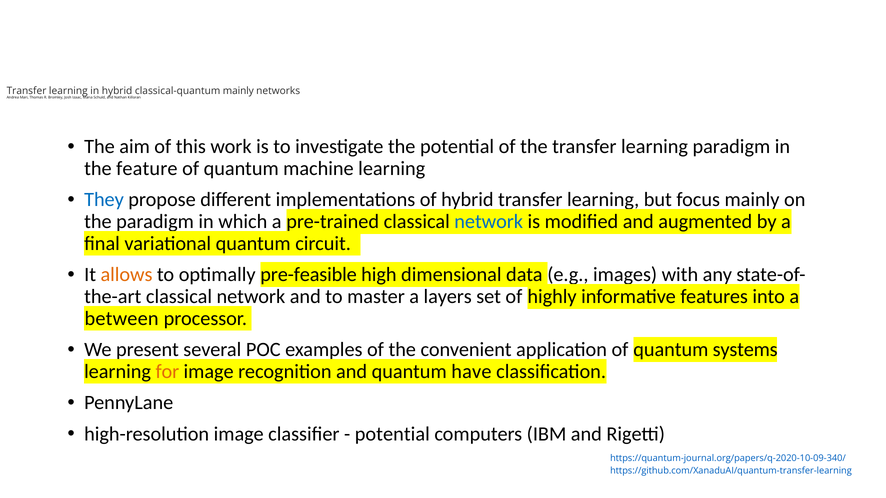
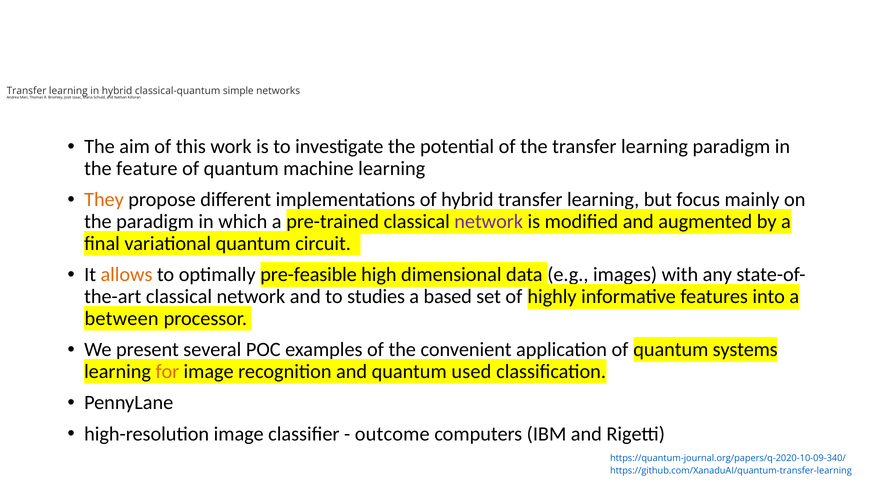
classical-quantum mainly: mainly -> simple
They colour: blue -> orange
network at (489, 222) colour: blue -> purple
master: master -> studies
layers: layers -> based
have: have -> used
potential at (392, 434): potential -> outcome
